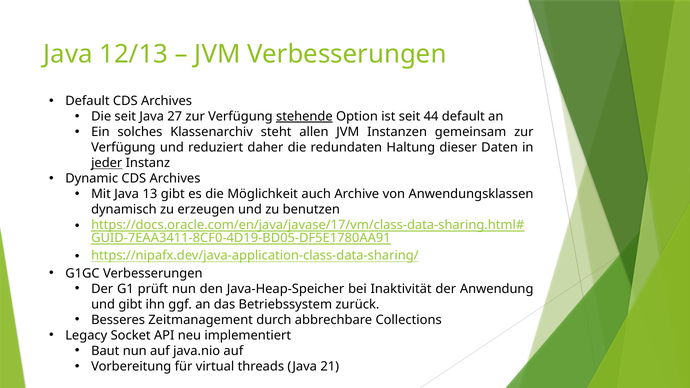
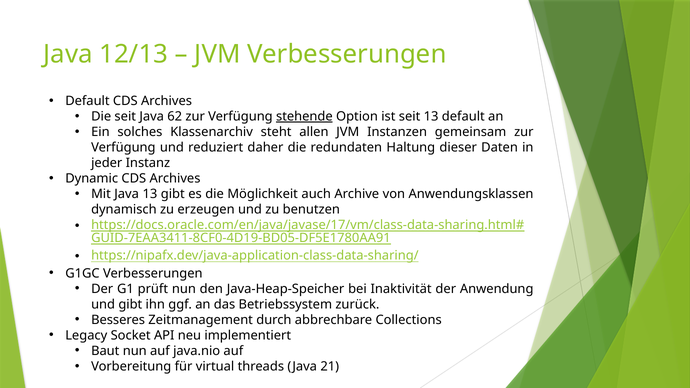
27: 27 -> 62
seit 44: 44 -> 13
jeder underline: present -> none
